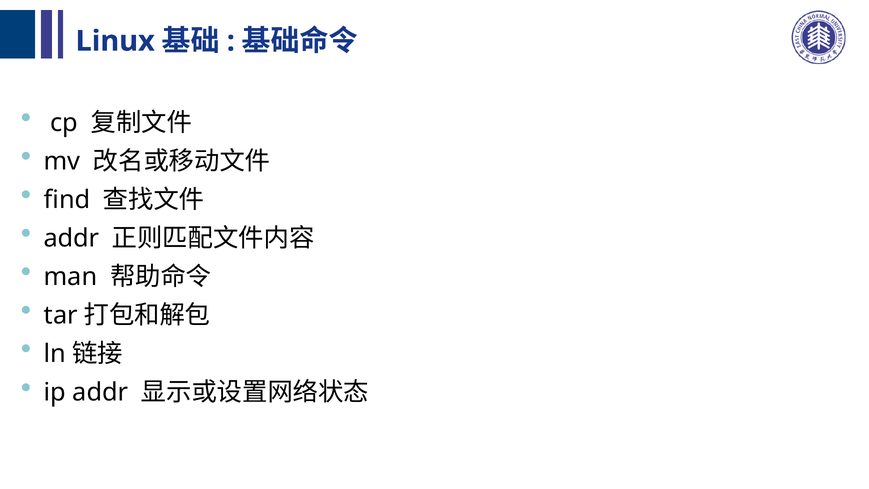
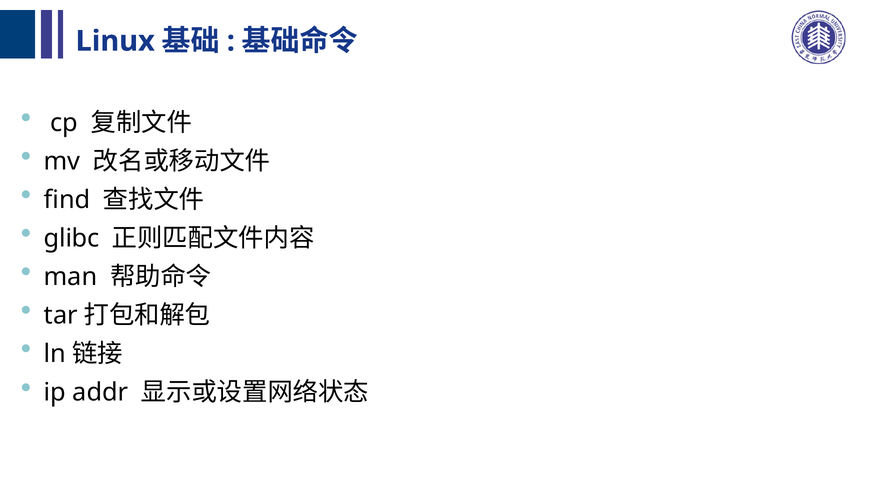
addr at (72, 238): addr -> glibc
